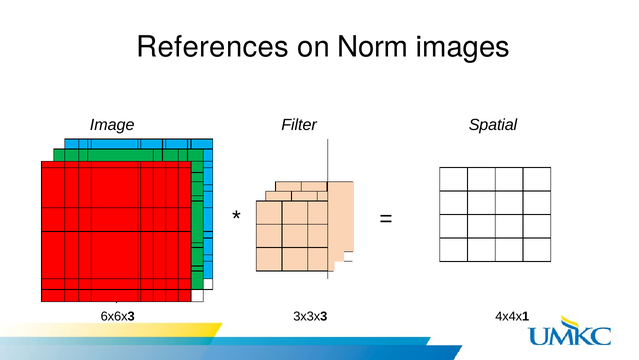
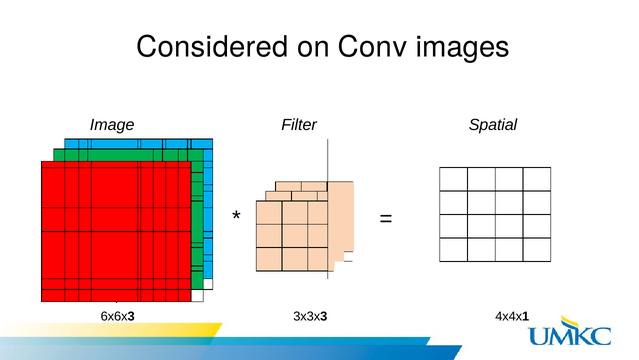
References: References -> Considered
Norm: Norm -> Conv
